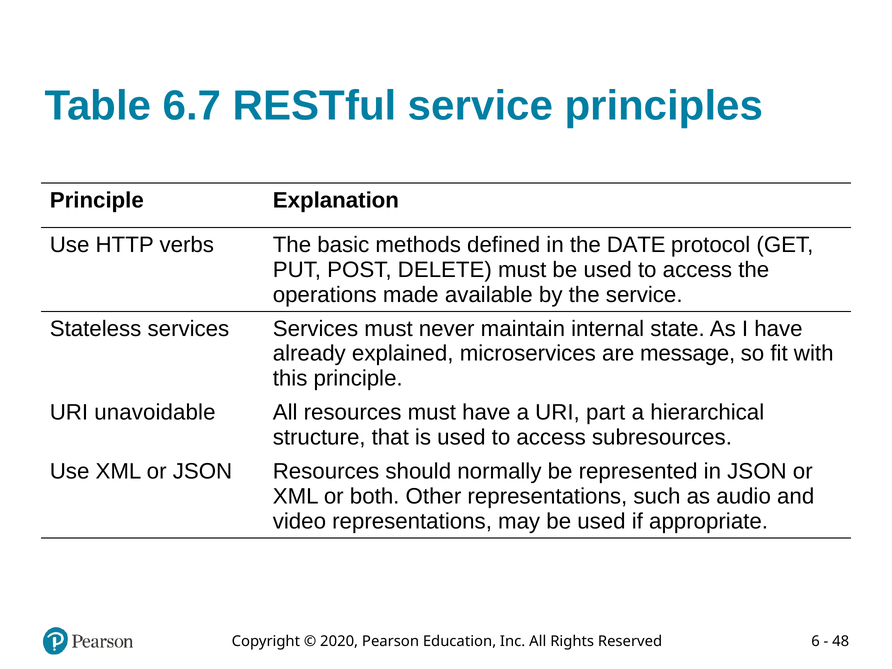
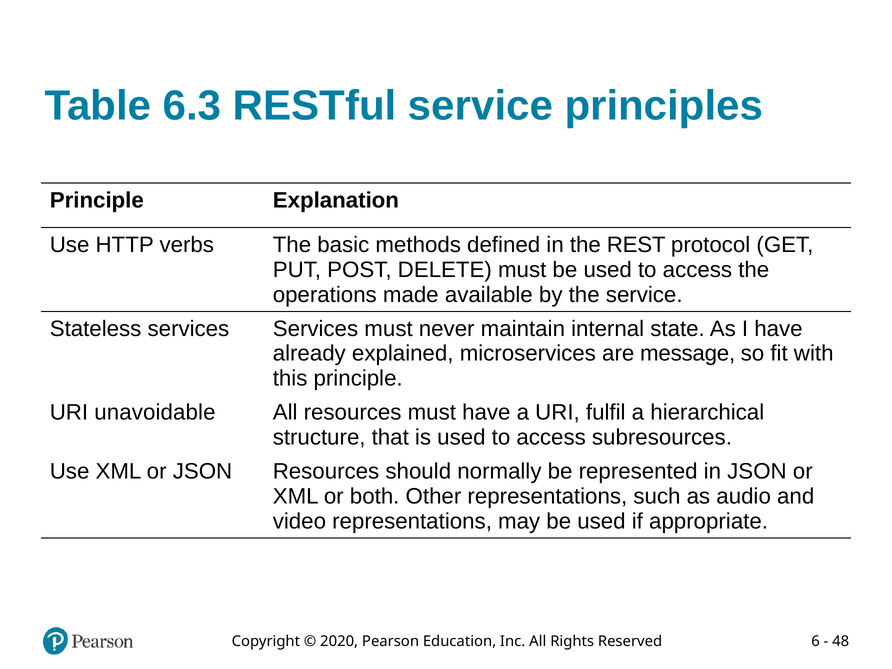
6.7: 6.7 -> 6.3
DATE: DATE -> REST
part: part -> fulfil
